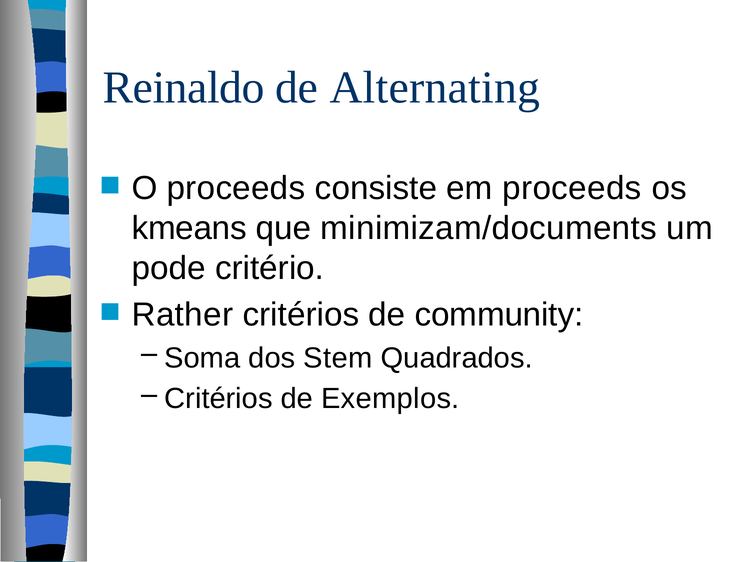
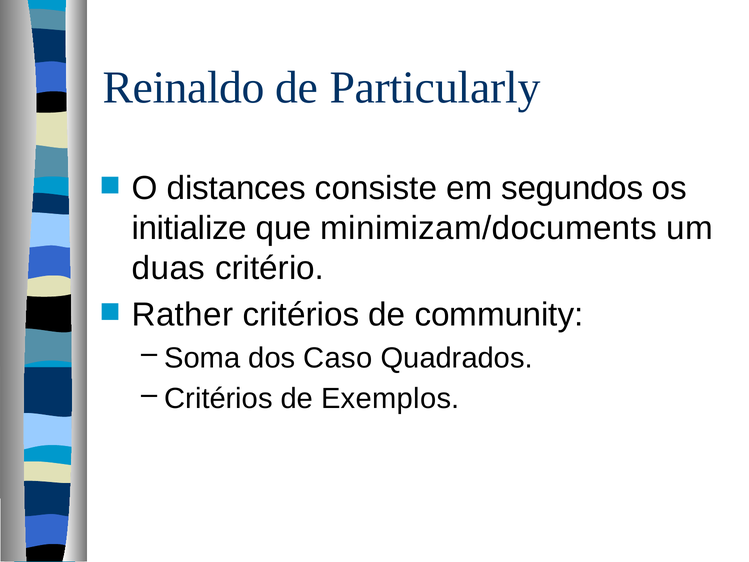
Alternating: Alternating -> Particularly
O proceeds: proceeds -> distances
em proceeds: proceeds -> segundos
kmeans: kmeans -> initialize
pode: pode -> duas
Stem: Stem -> Caso
